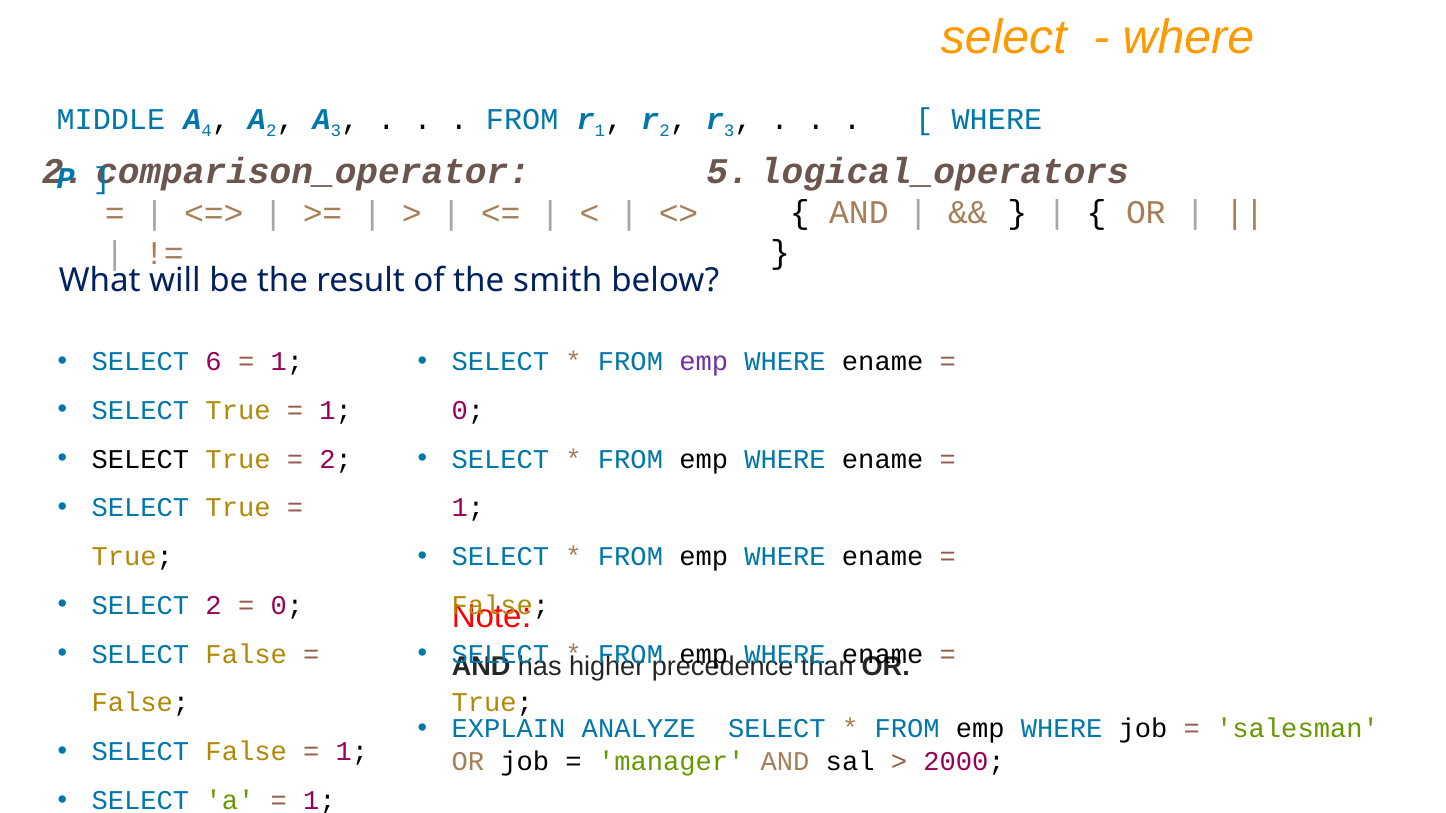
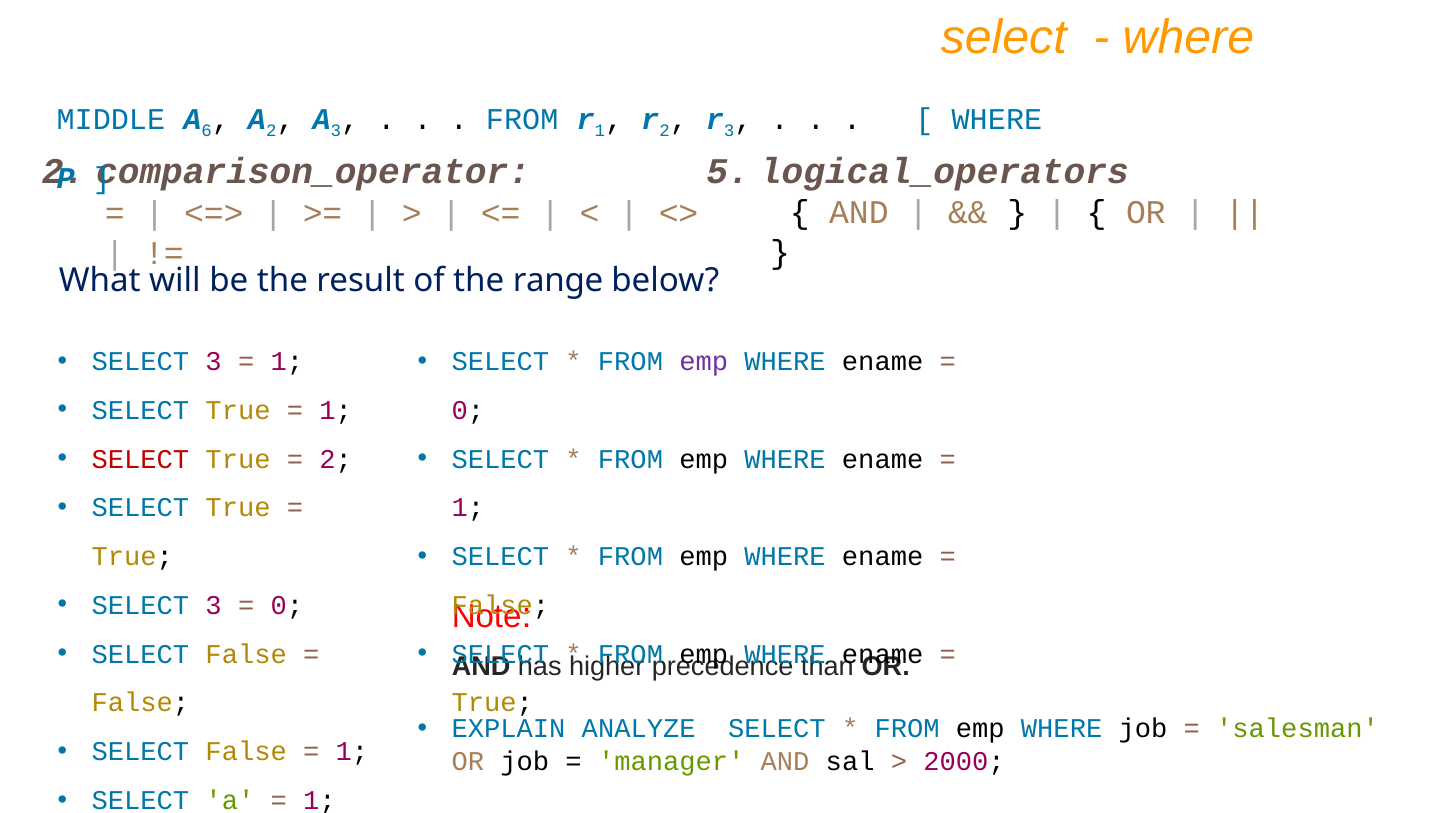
4: 4 -> 6
smith: smith -> range
6 at (214, 362): 6 -> 3
SELECT at (140, 459) colour: black -> red
2 at (214, 606): 2 -> 3
